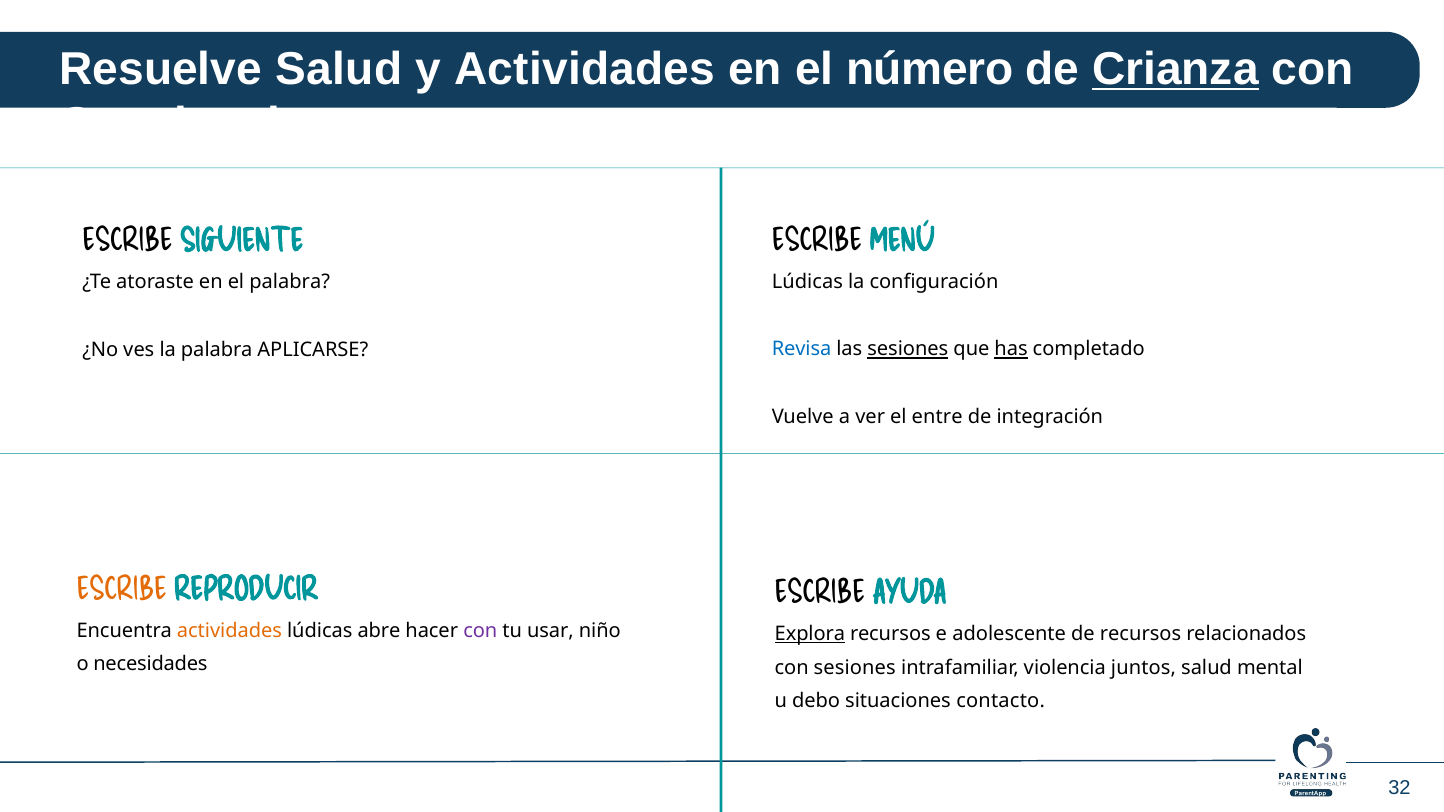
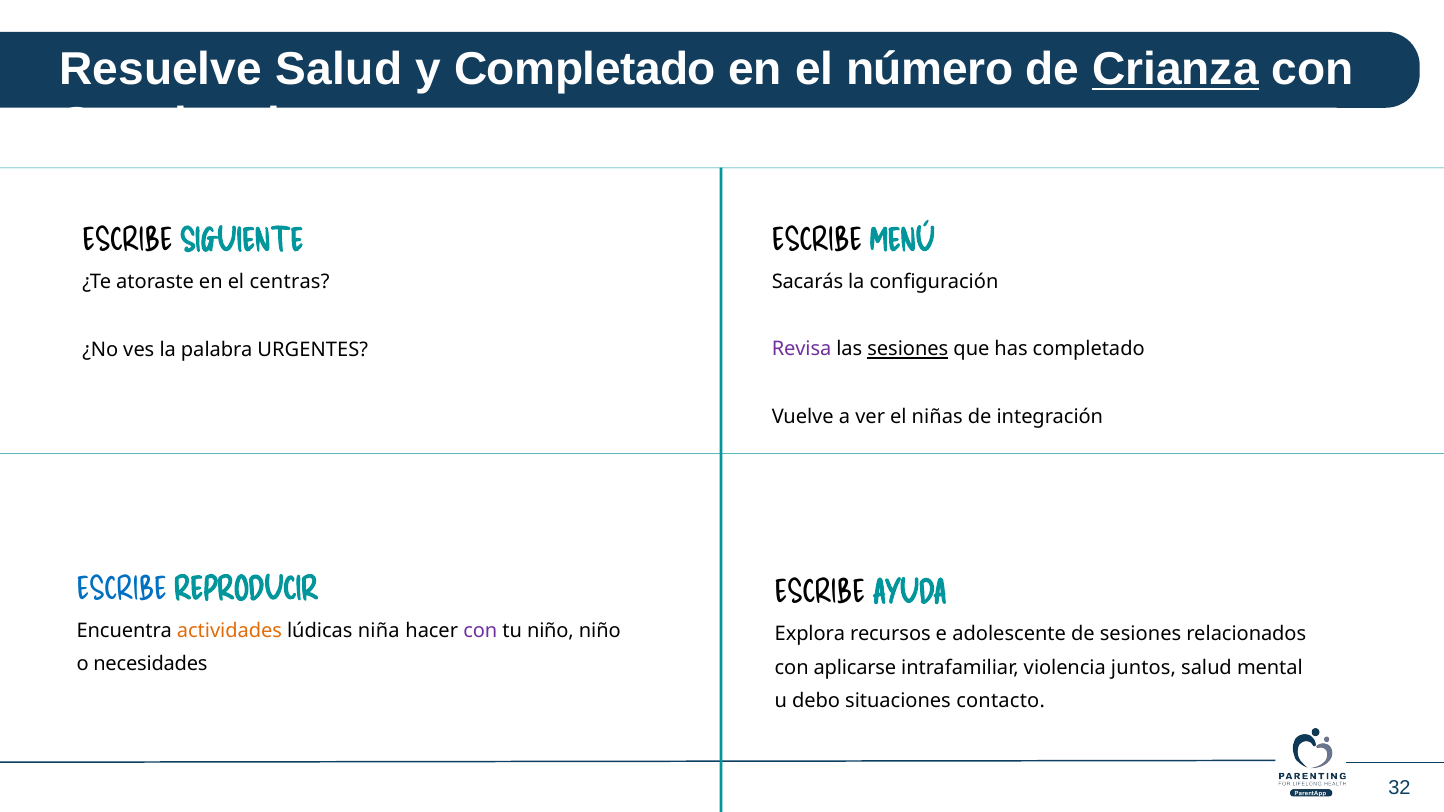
y Actividades: Actividades -> Completado
el palabra: palabra -> centras
Lúdicas at (807, 282): Lúdicas -> Sacarás
APLICARSE: APLICARSE -> URGENTES
Revisa colour: blue -> purple
has underline: present -> none
entre: entre -> niñas
ESCRIBE at (122, 590) colour: orange -> blue
abre: abre -> niña
tu usar: usar -> niño
Explora underline: present -> none
de recursos: recursos -> sesiones
con sesiones: sesiones -> aplicarse
